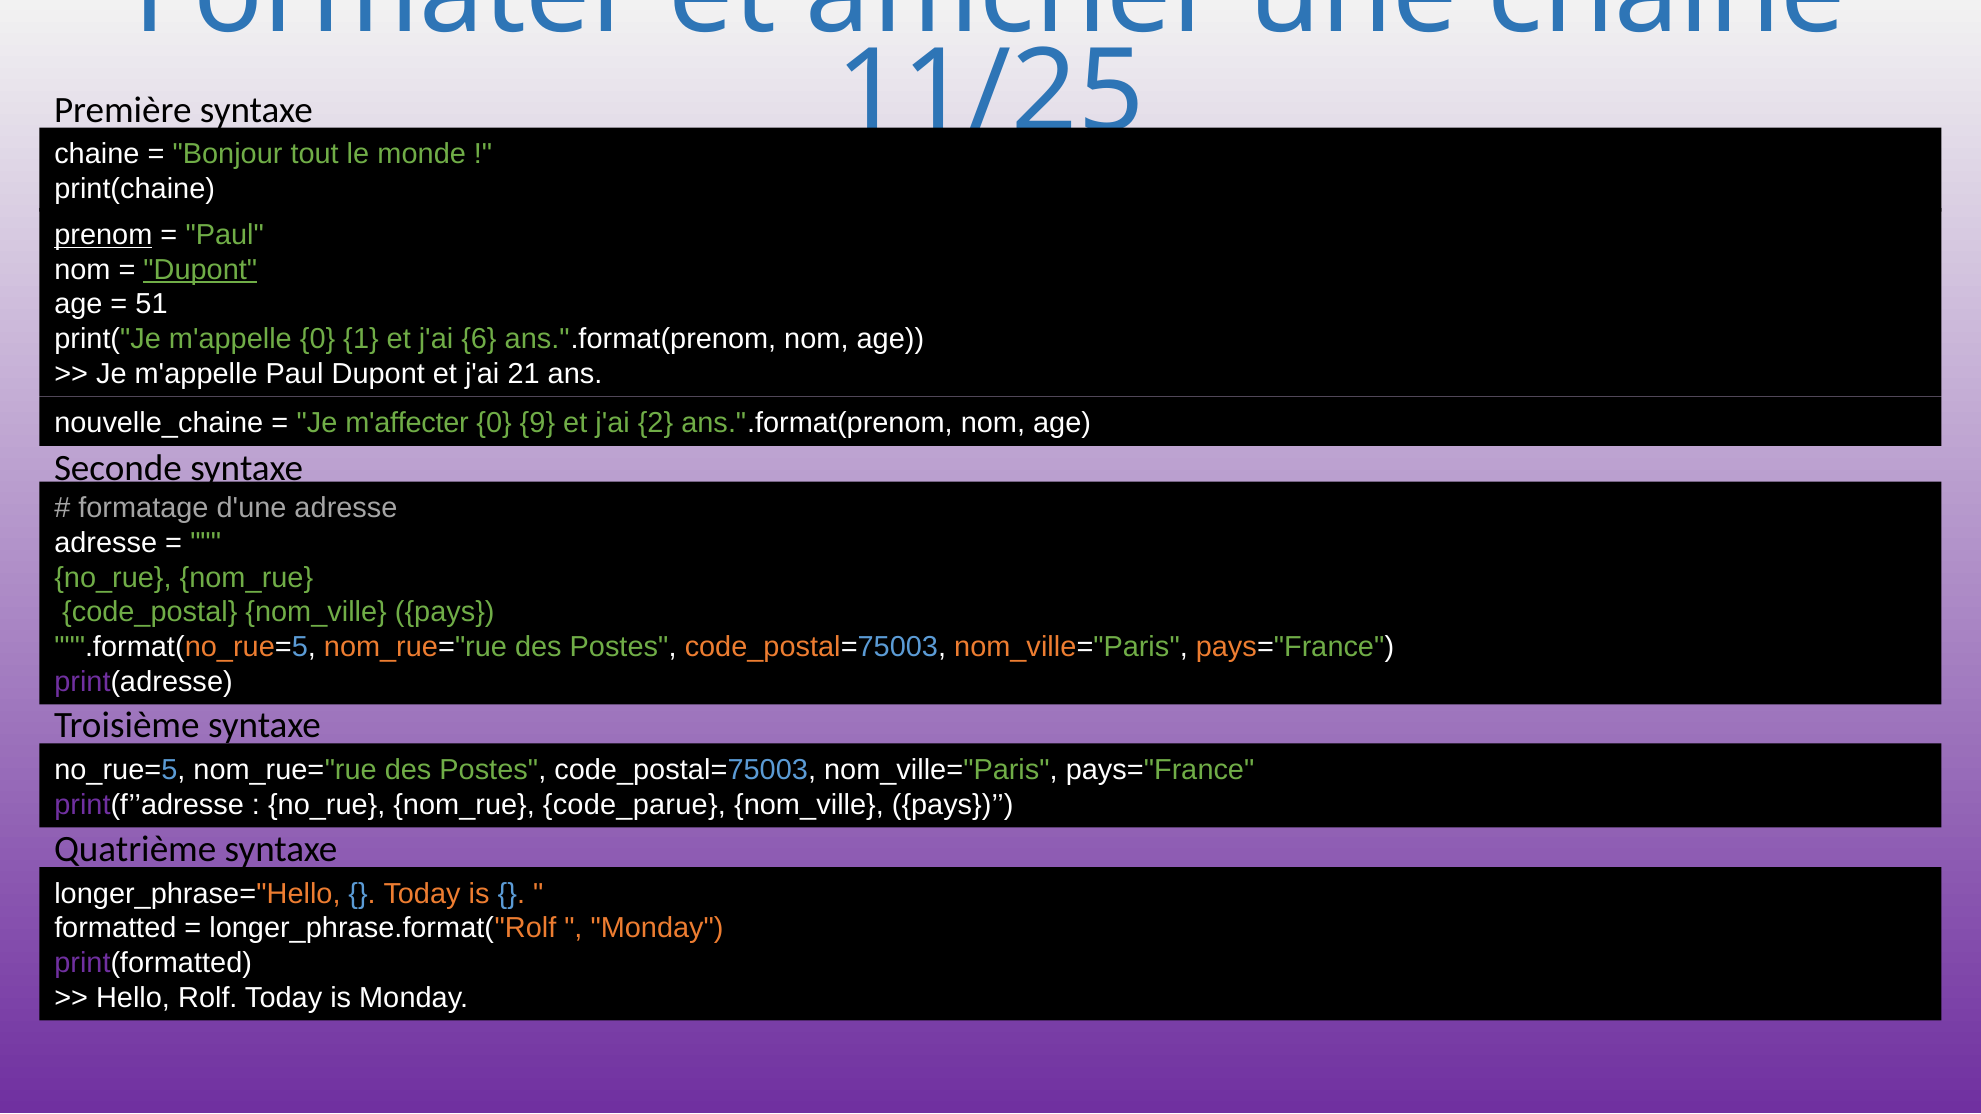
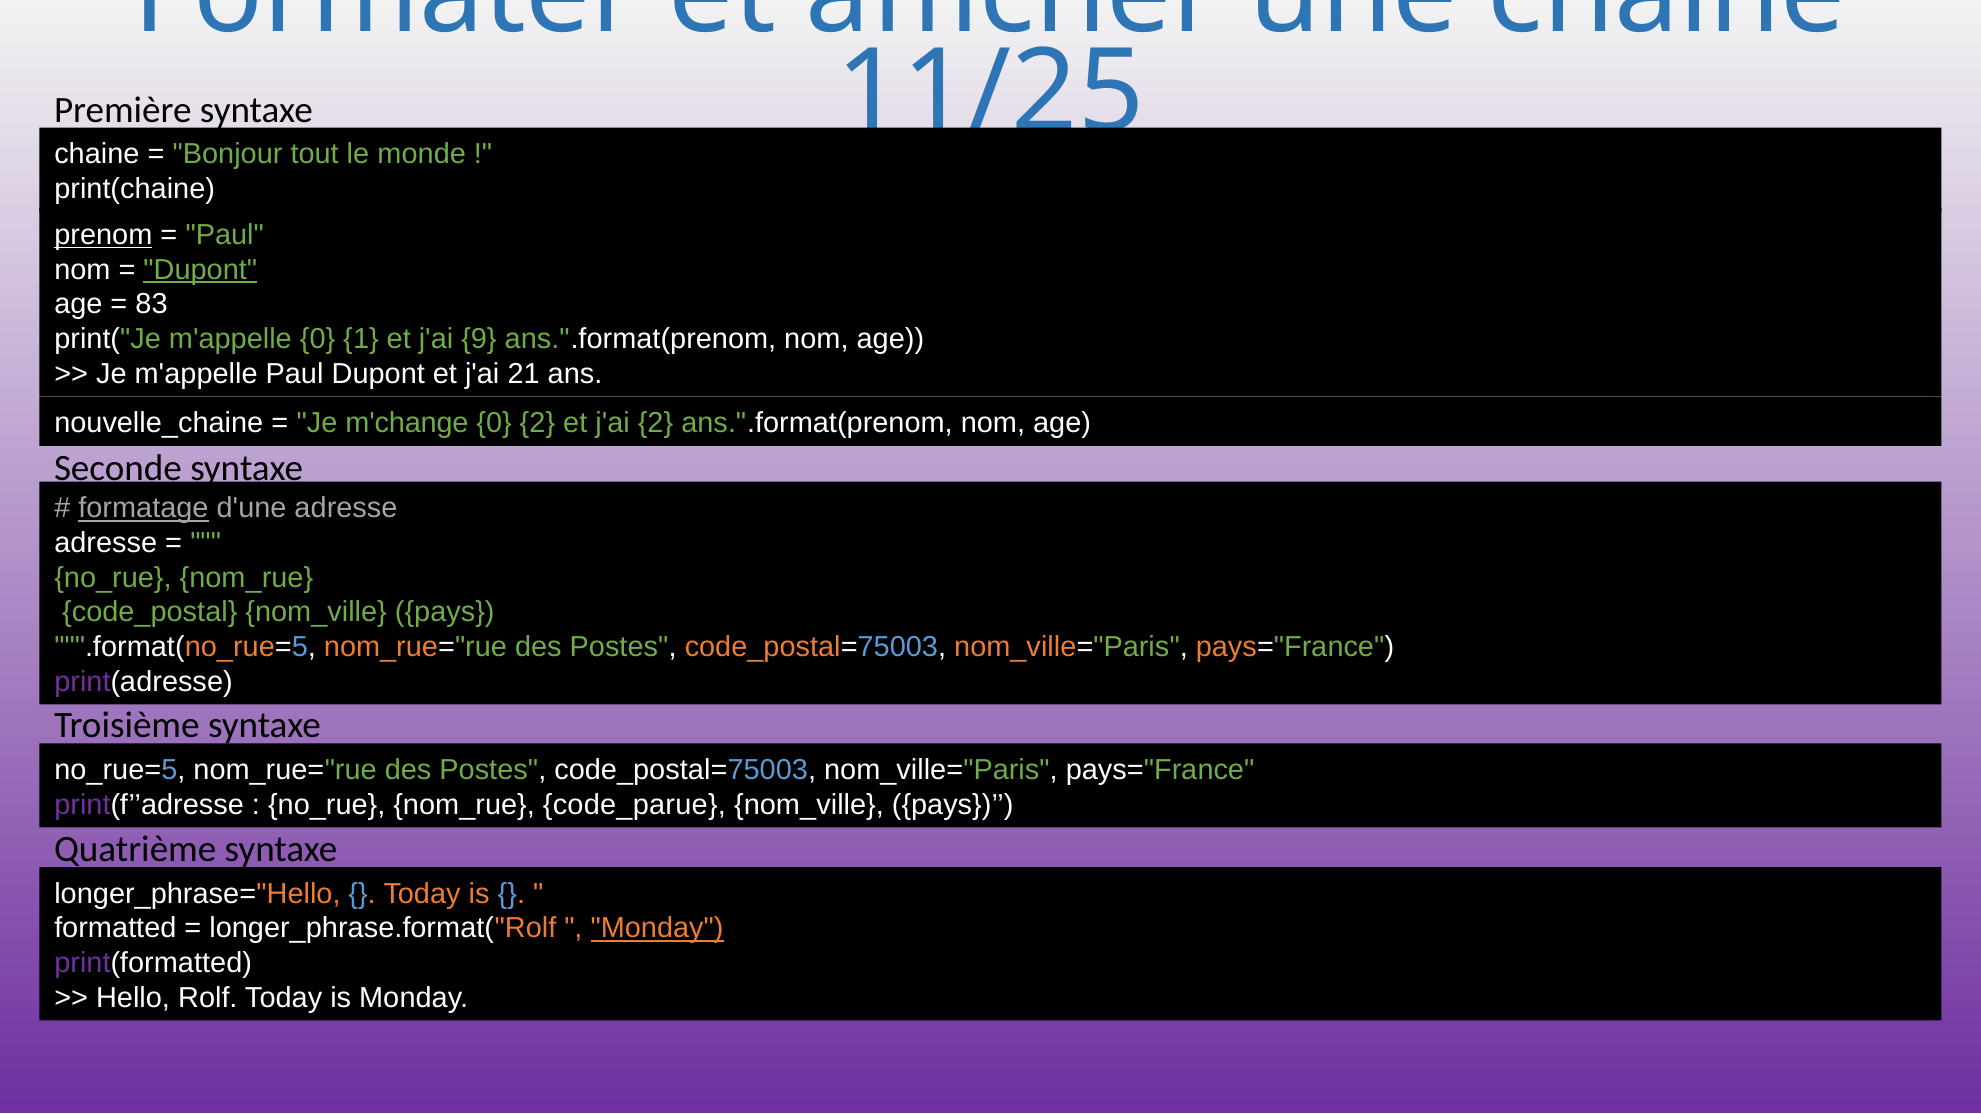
51: 51 -> 83
6: 6 -> 9
m'affecter: m'affecter -> m'change
0 9: 9 -> 2
formatage underline: none -> present
Monday at (657, 929) underline: none -> present
